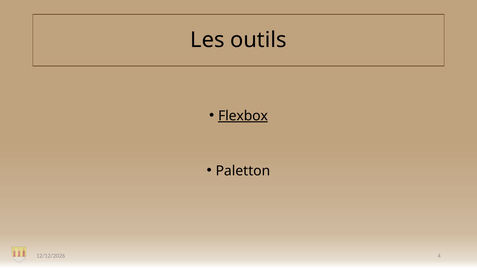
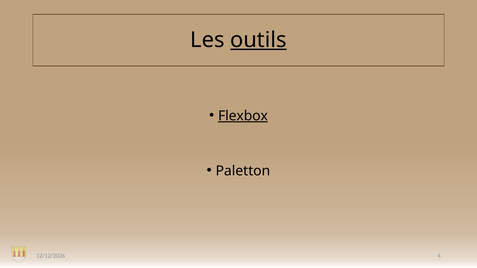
outils underline: none -> present
